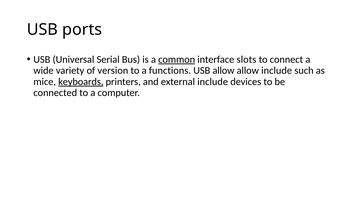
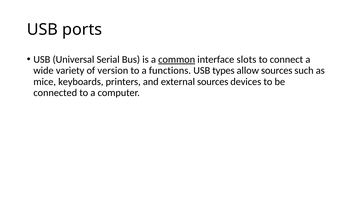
USB allow: allow -> types
allow include: include -> sources
keyboards underline: present -> none
external include: include -> sources
